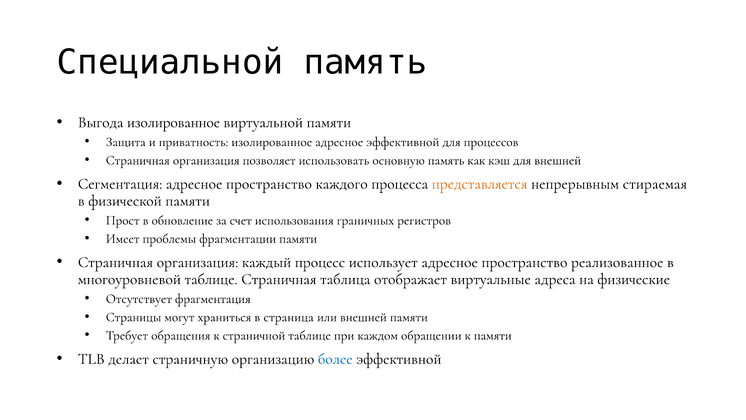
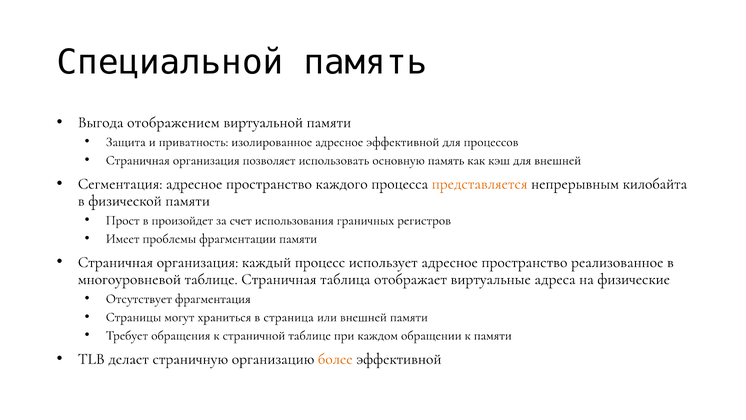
Выгода изолированное: изолированное -> отображением
стираемая: стираемая -> килобайта
обновление: обновление -> произойдет
более colour: blue -> orange
